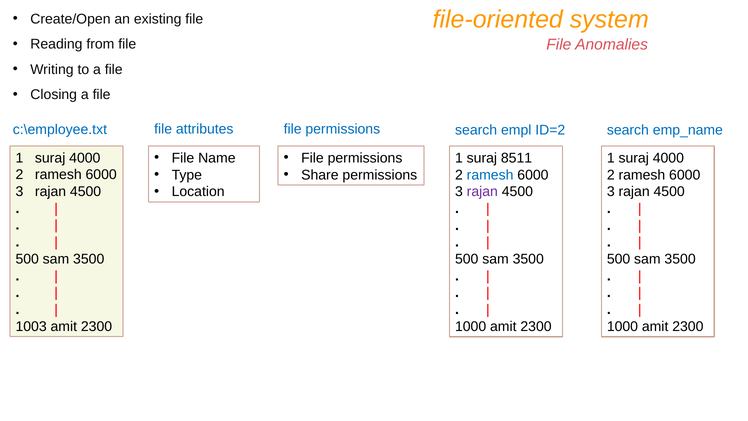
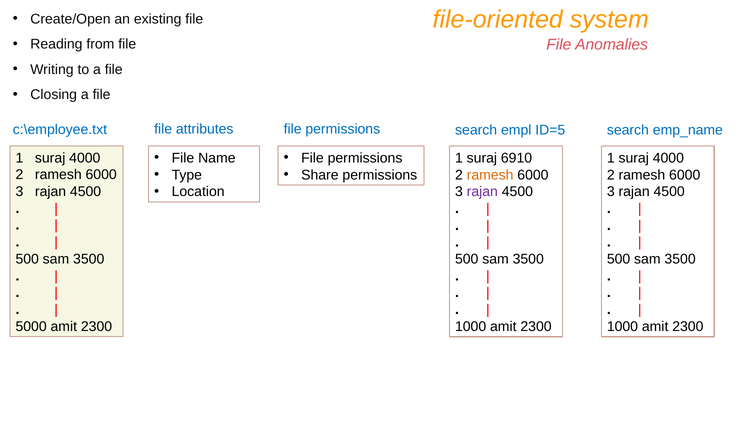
ID=2: ID=2 -> ID=5
8511: 8511 -> 6910
ramesh at (490, 175) colour: blue -> orange
1003: 1003 -> 5000
